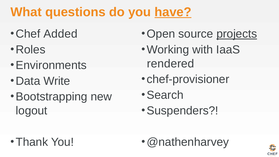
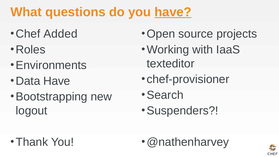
projects underline: present -> none
rendered: rendered -> texteditor
Data Write: Write -> Have
